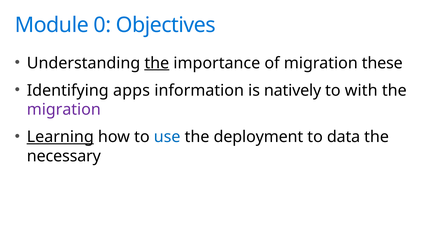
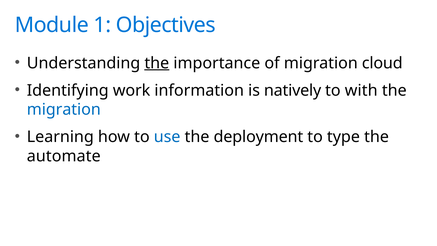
0: 0 -> 1
these: these -> cloud
apps: apps -> work
migration at (64, 110) colour: purple -> blue
Learning underline: present -> none
data: data -> type
necessary: necessary -> automate
